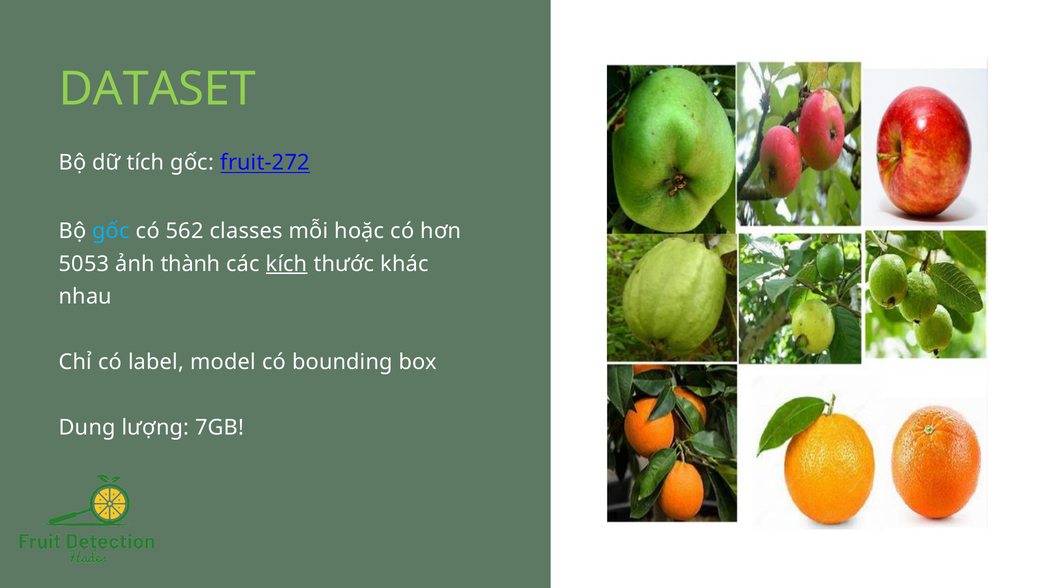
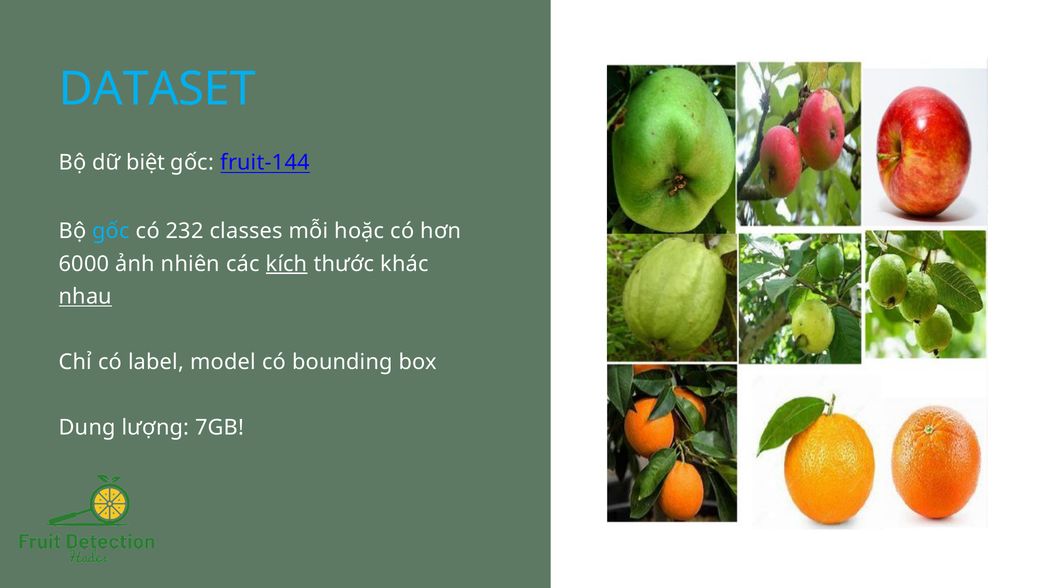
DATASET colour: light green -> light blue
tích: tích -> biệt
fruit-272: fruit-272 -> fruit-144
562: 562 -> 232
5053: 5053 -> 6000
thành: thành -> nhiên
nhau underline: none -> present
